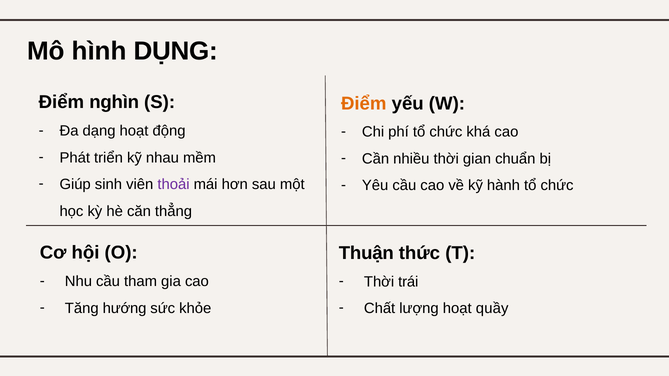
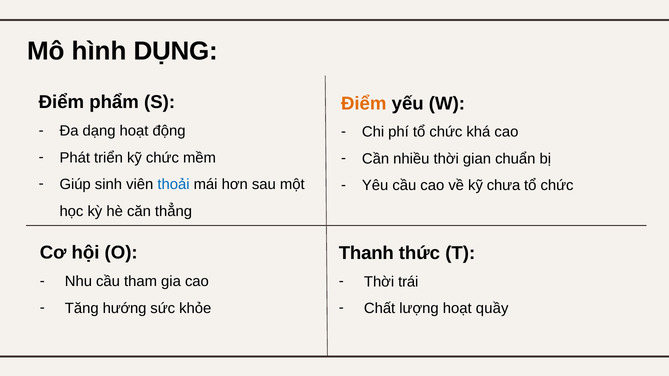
nghìn: nghìn -> phẩm
kỹ nhau: nhau -> chức
thoải colour: purple -> blue
hành: hành -> chưa
Thuận: Thuận -> Thanh
